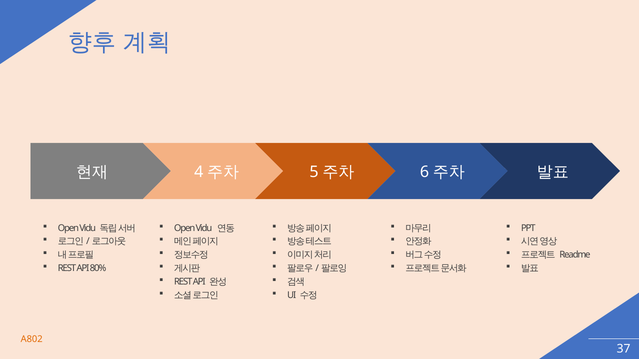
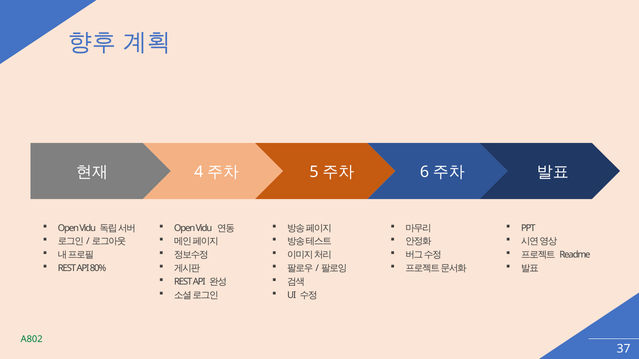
A802 colour: orange -> green
